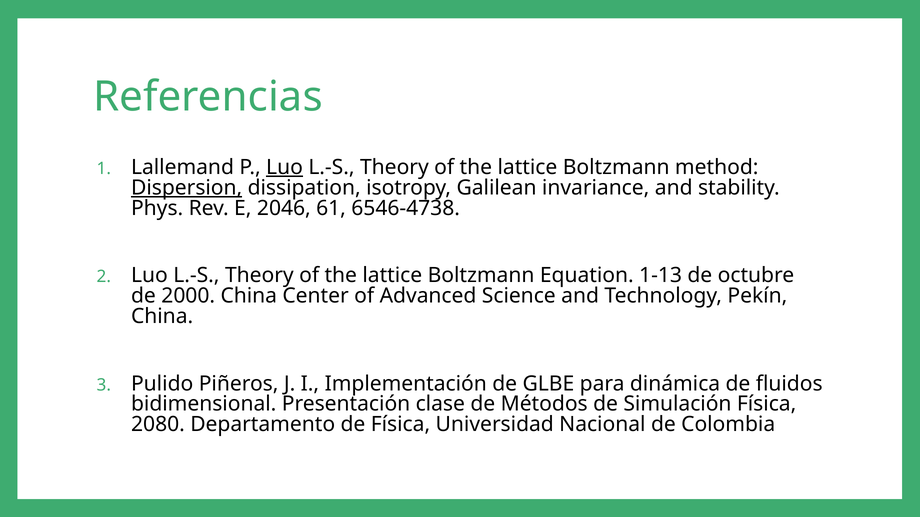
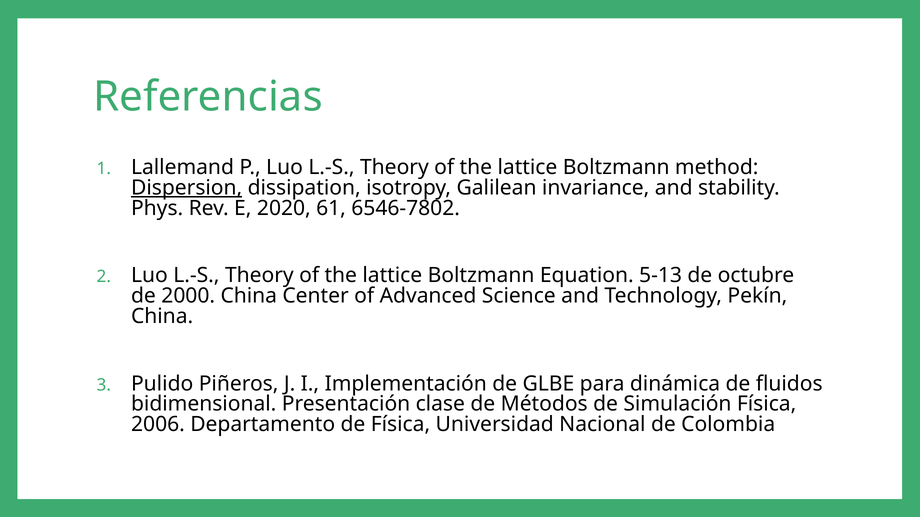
Luo at (285, 167) underline: present -> none
2046: 2046 -> 2020
6546-4738: 6546-4738 -> 6546-7802
1-13: 1-13 -> 5-13
2080: 2080 -> 2006
